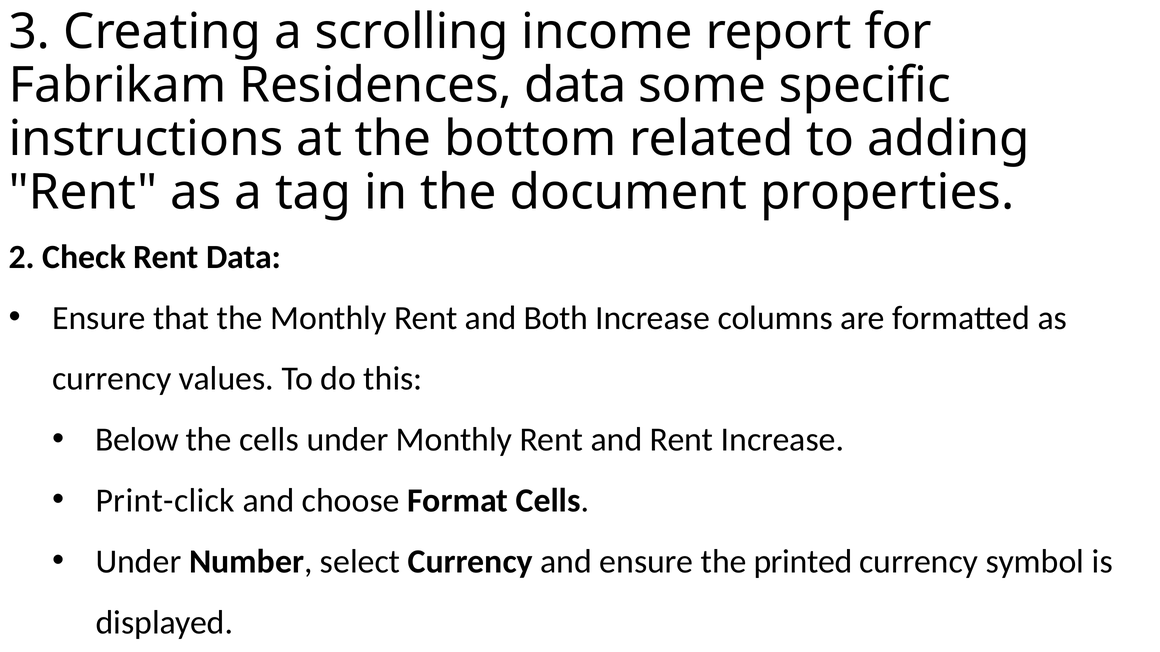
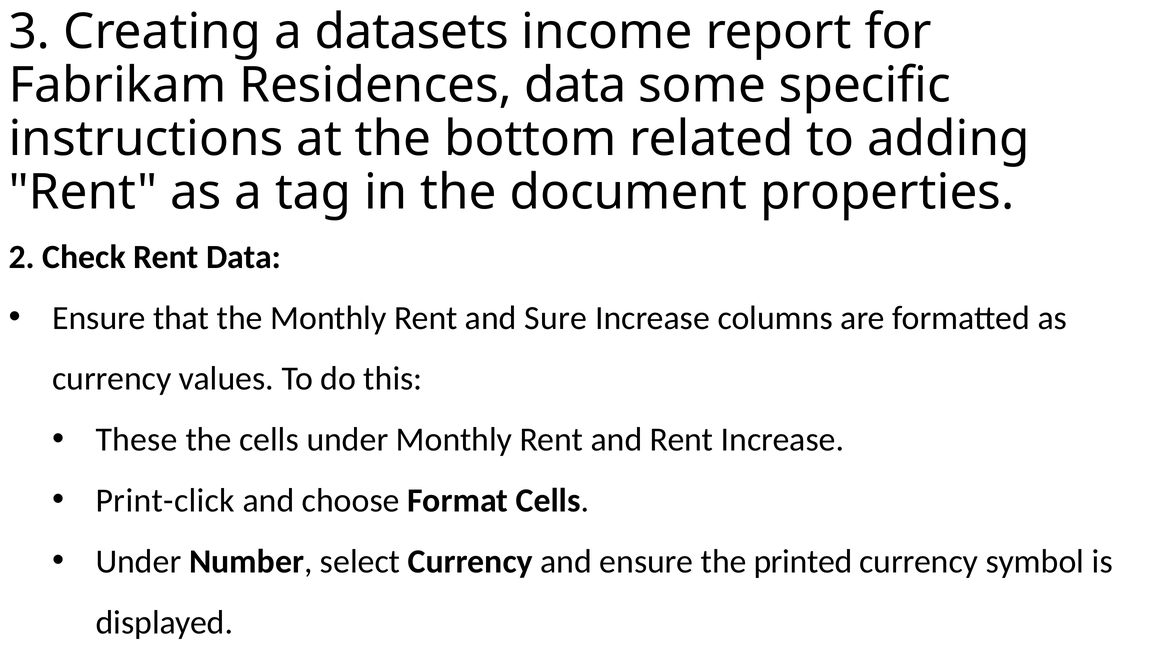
scrolling: scrolling -> datasets
Both: Both -> Sure
Below: Below -> These
